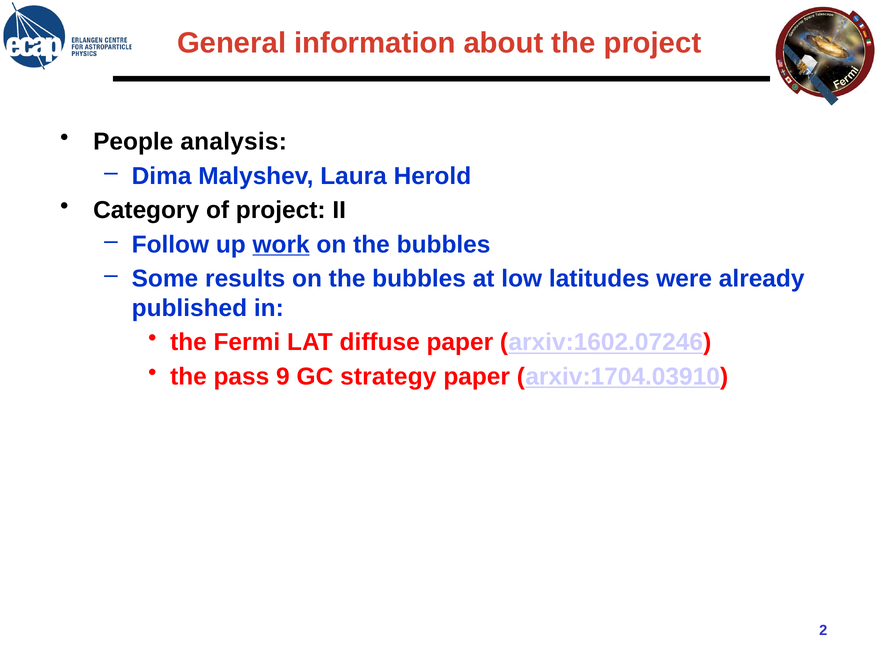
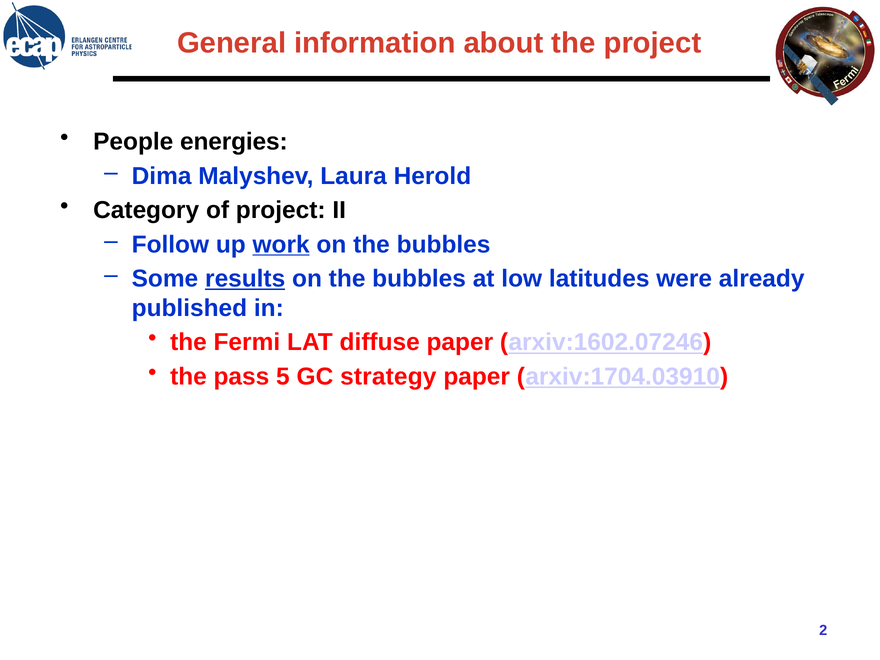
analysis: analysis -> energies
results underline: none -> present
9: 9 -> 5
